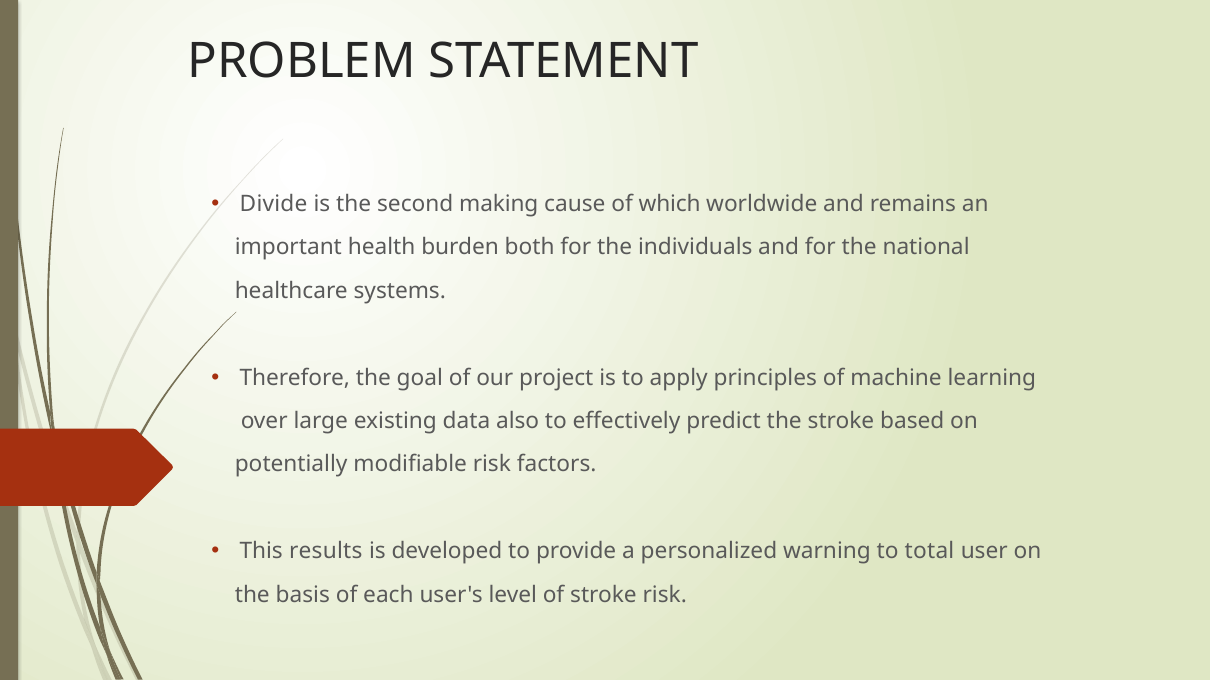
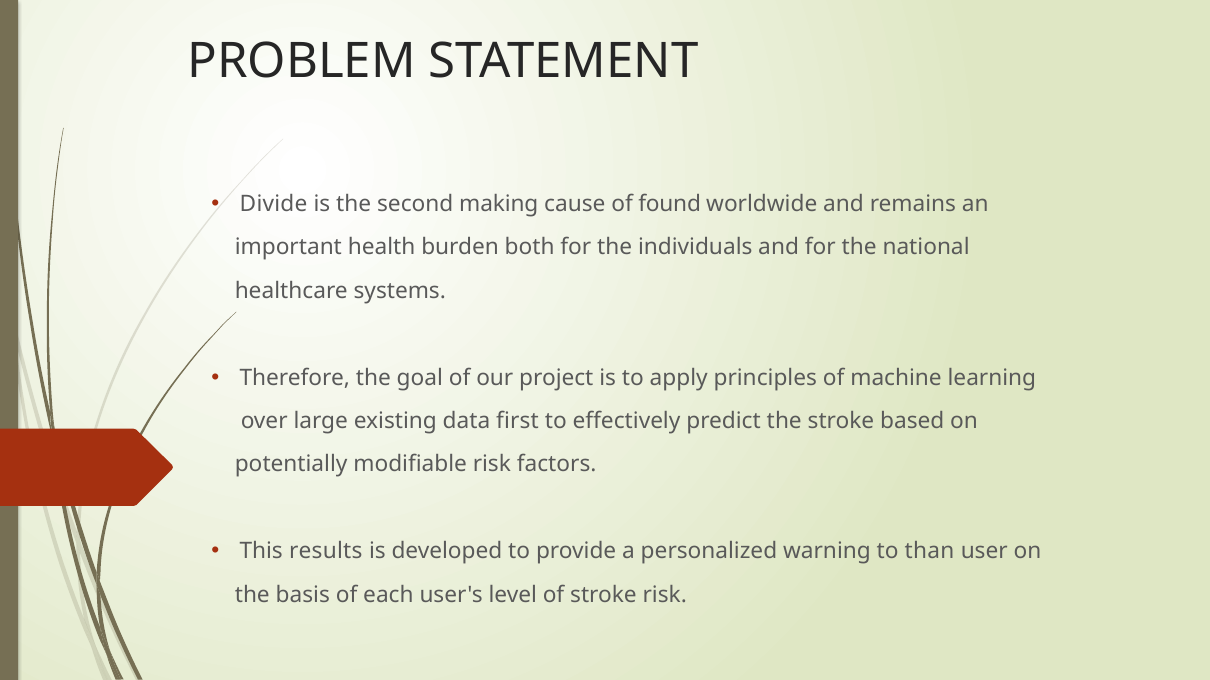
which: which -> found
also: also -> first
total: total -> than
